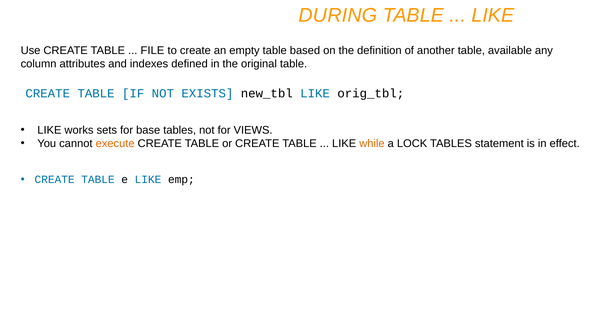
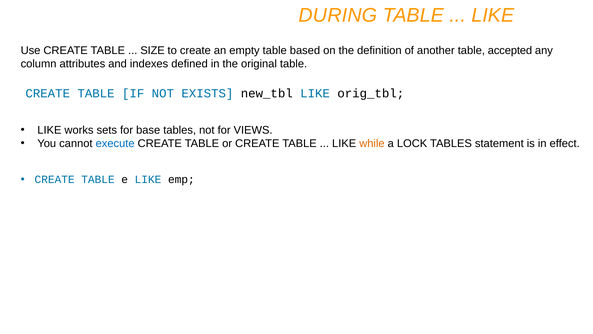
FILE: FILE -> SIZE
available: available -> accepted
execute colour: orange -> blue
